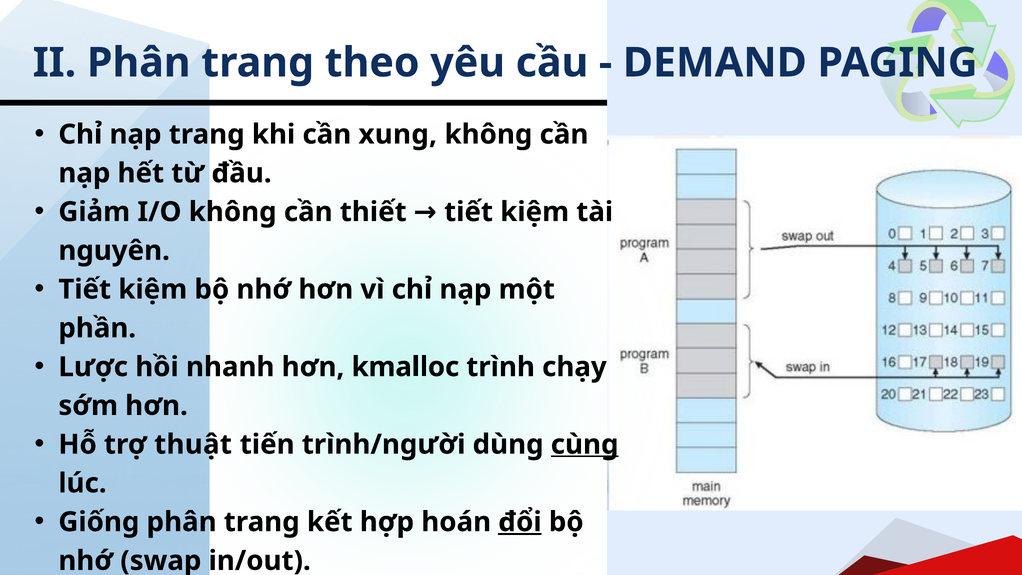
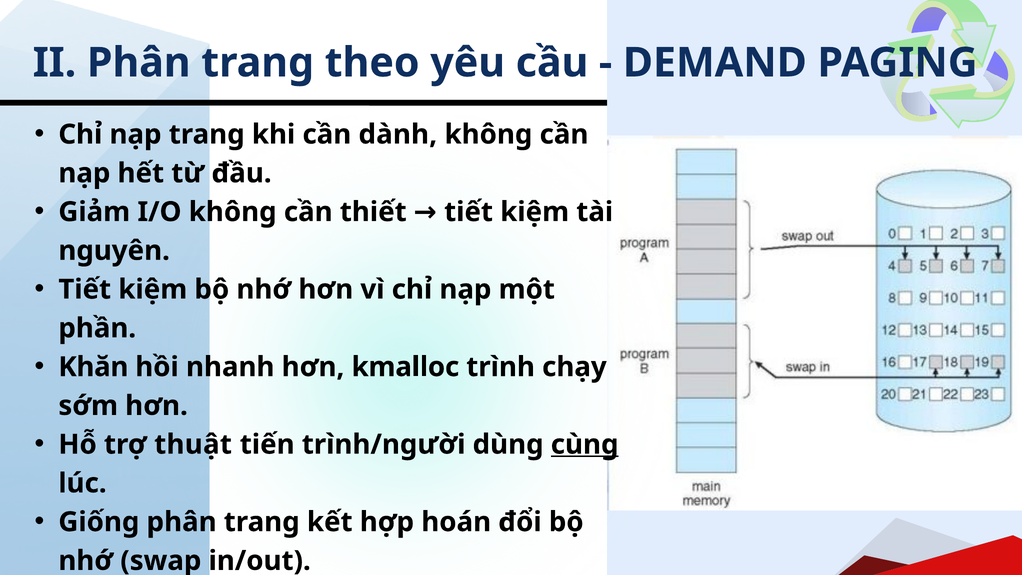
xung: xung -> dành
Lược: Lược -> Khăn
đổi underline: present -> none
